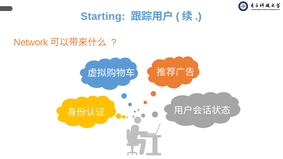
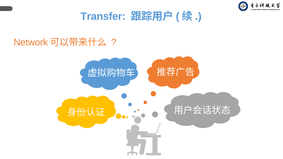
Starting: Starting -> Transfer
